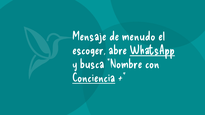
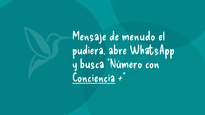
escoger: escoger -> pudiera
WhatsApp underline: present -> none
Nombre: Nombre -> Número
